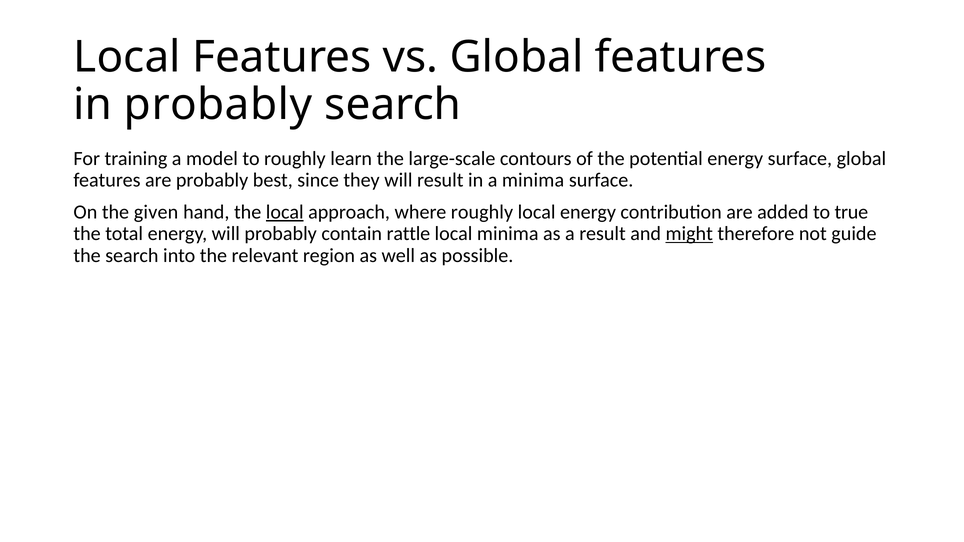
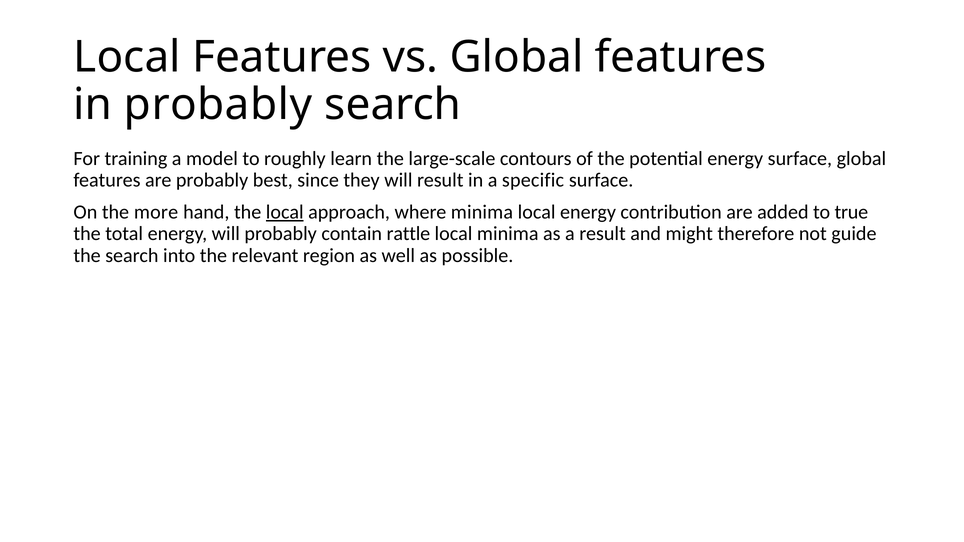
a minima: minima -> specific
given: given -> more
where roughly: roughly -> minima
might underline: present -> none
